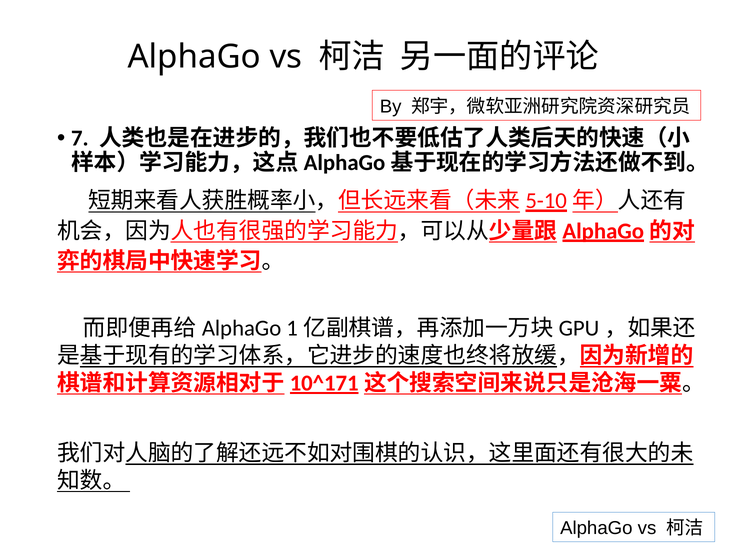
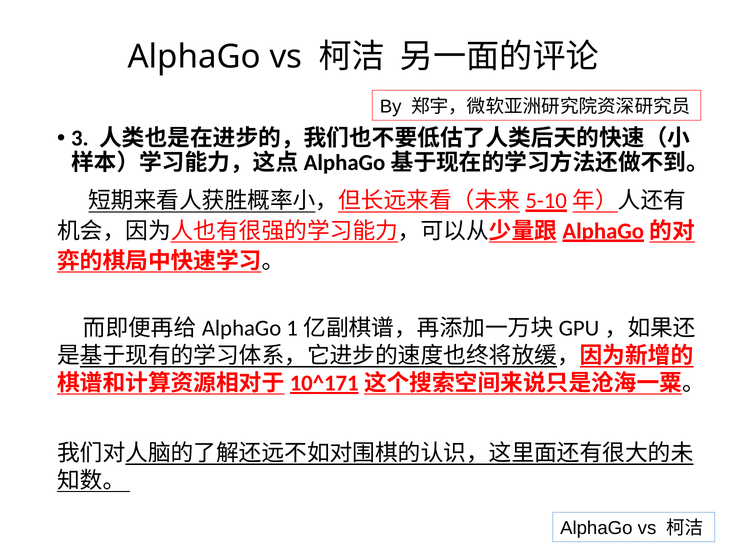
7: 7 -> 3
